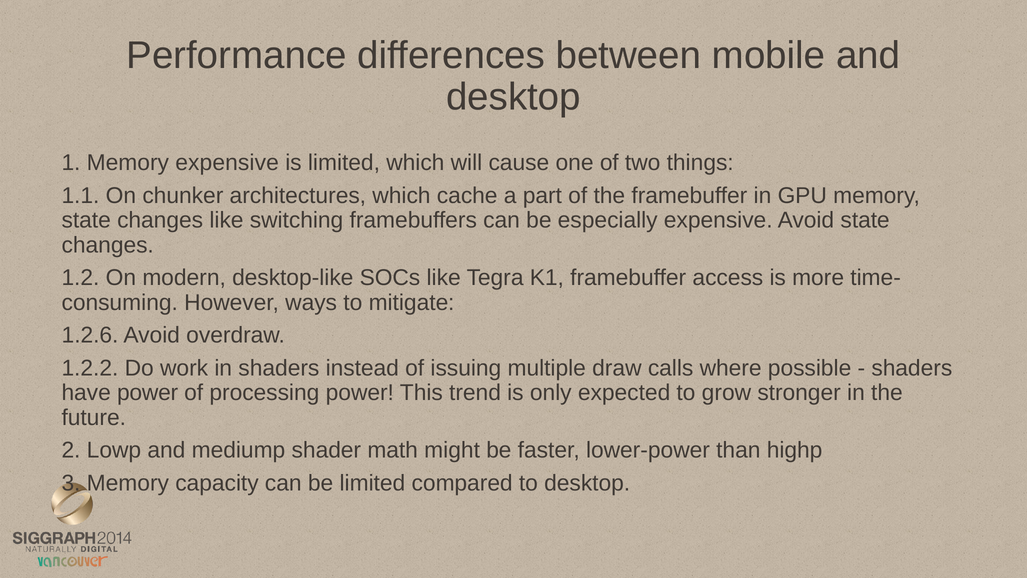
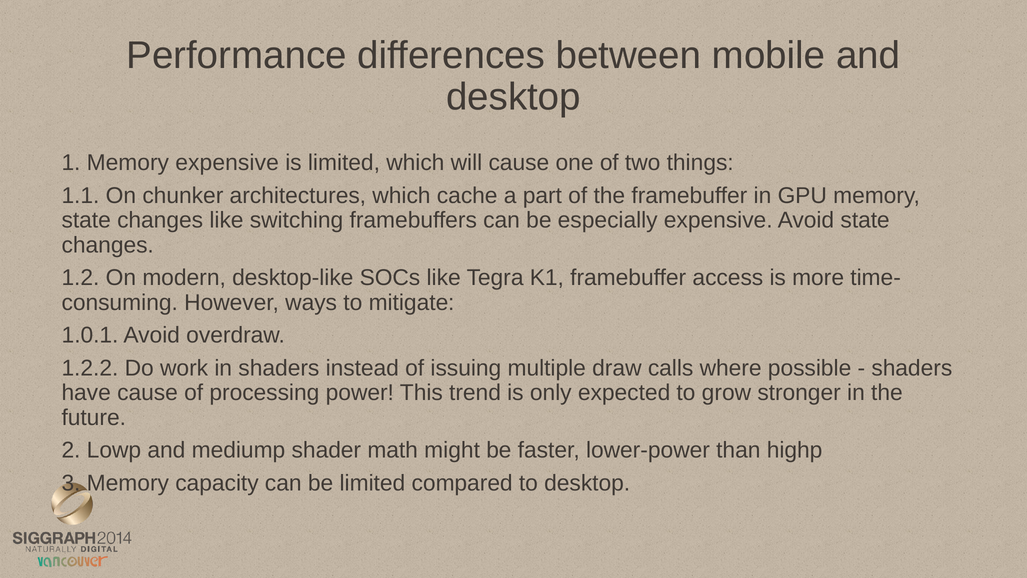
1.2.6: 1.2.6 -> 1.0.1
have power: power -> cause
